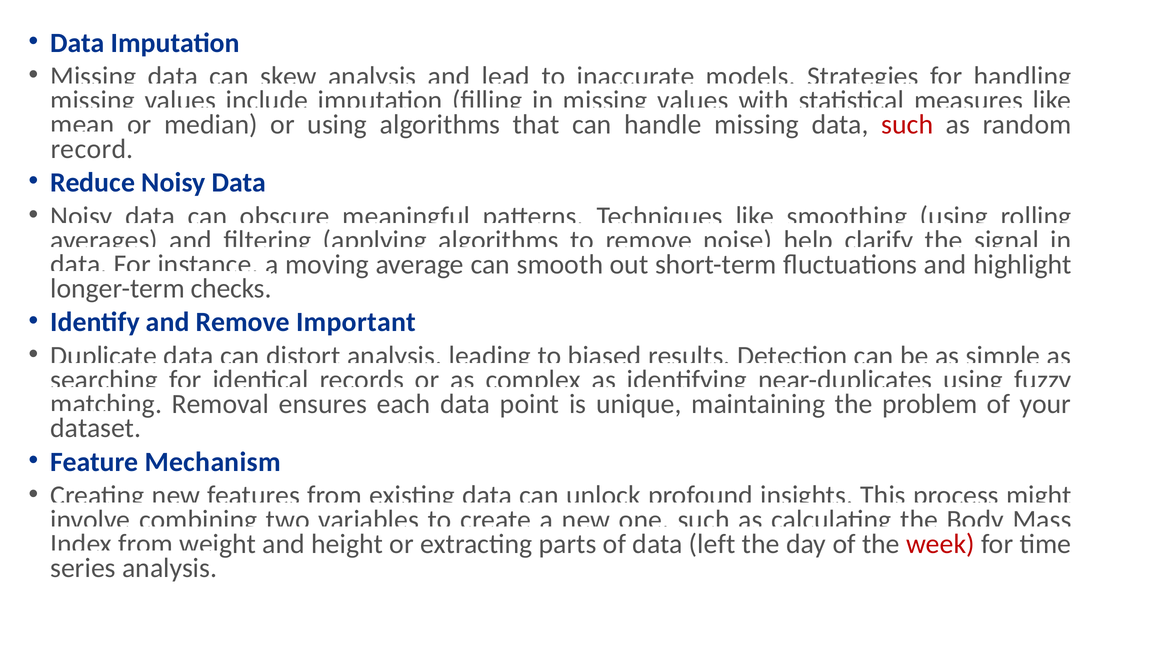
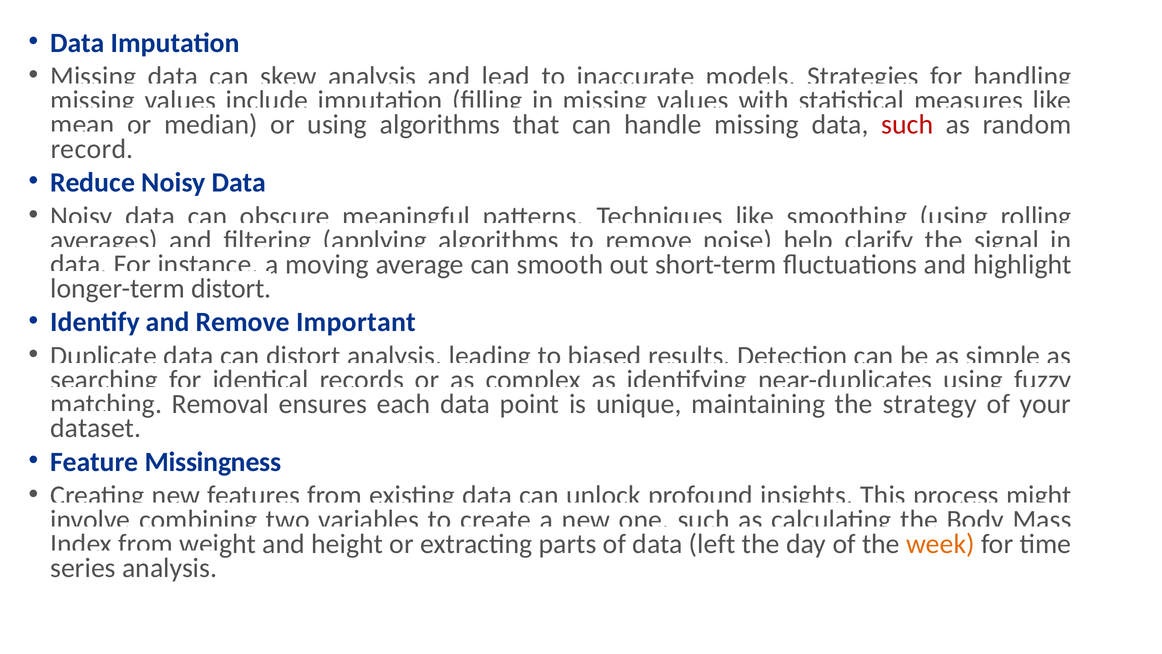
longer-term checks: checks -> distort
problem: problem -> strategy
Mechanism: Mechanism -> Missingness
week colour: red -> orange
